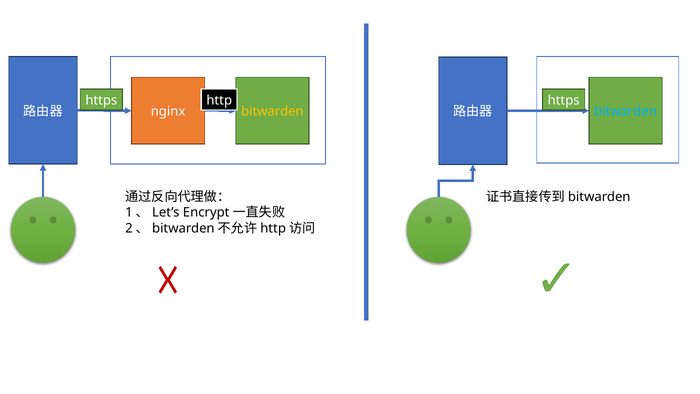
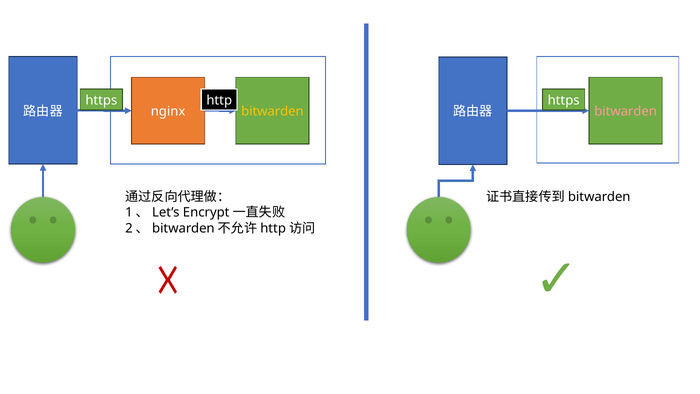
bitwarden at (626, 112) colour: light blue -> pink
